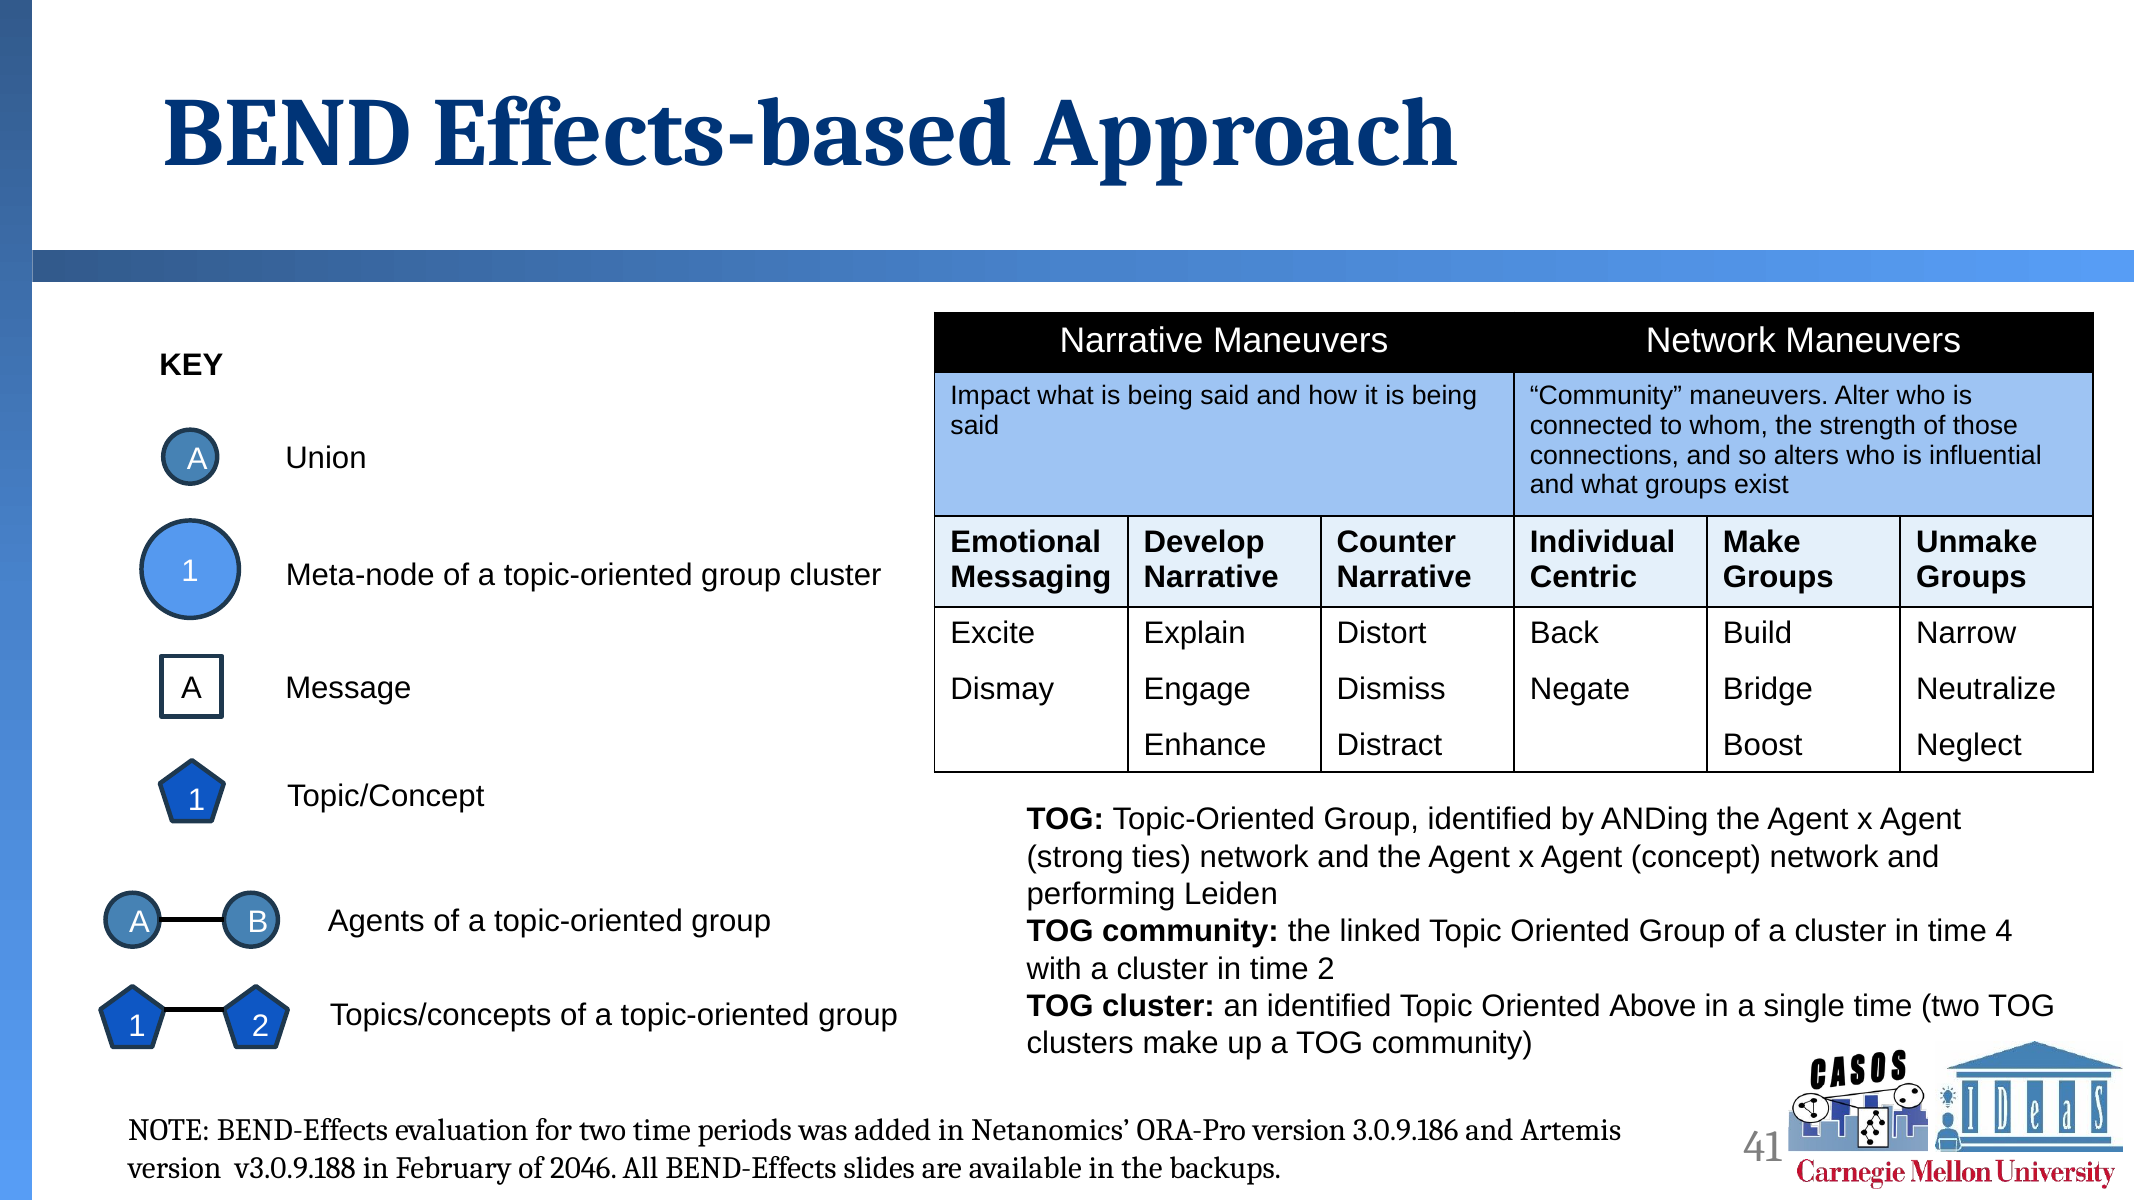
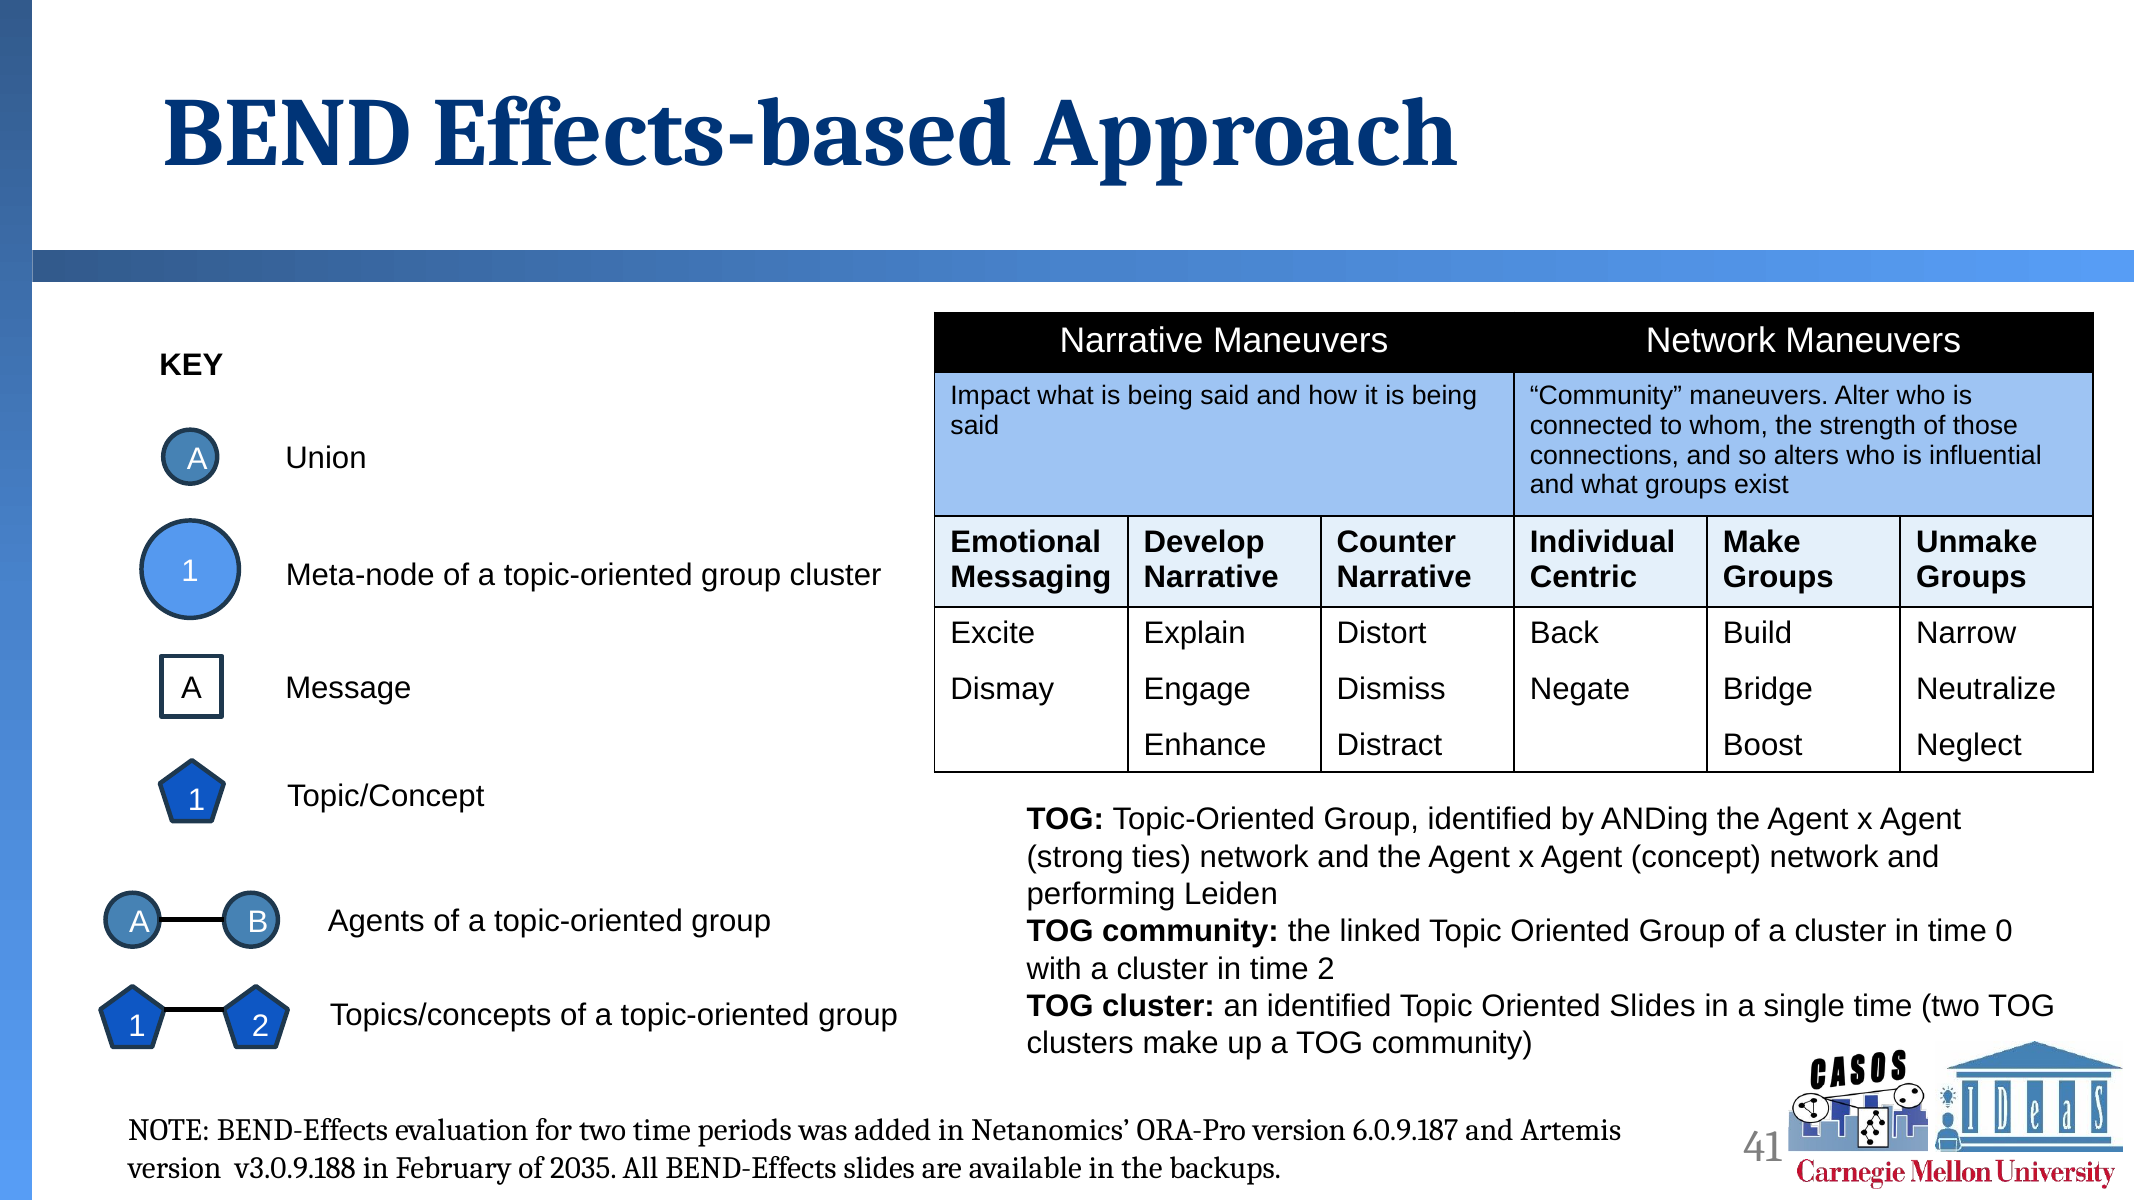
4: 4 -> 0
Oriented Above: Above -> Slides
3.0.9.186: 3.0.9.186 -> 6.0.9.187
2046: 2046 -> 2035
